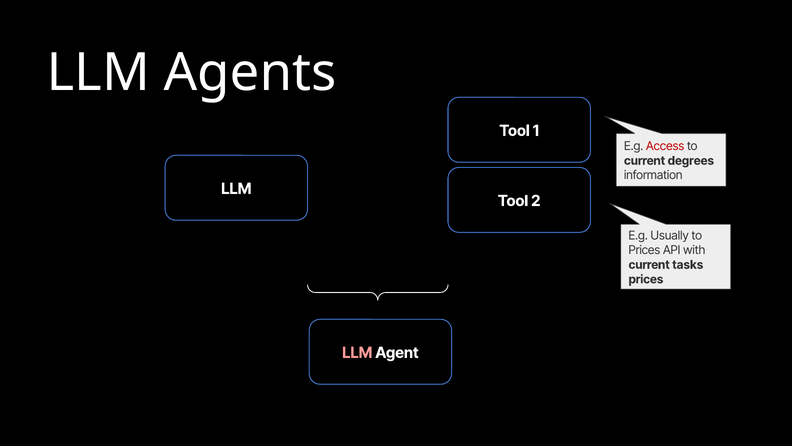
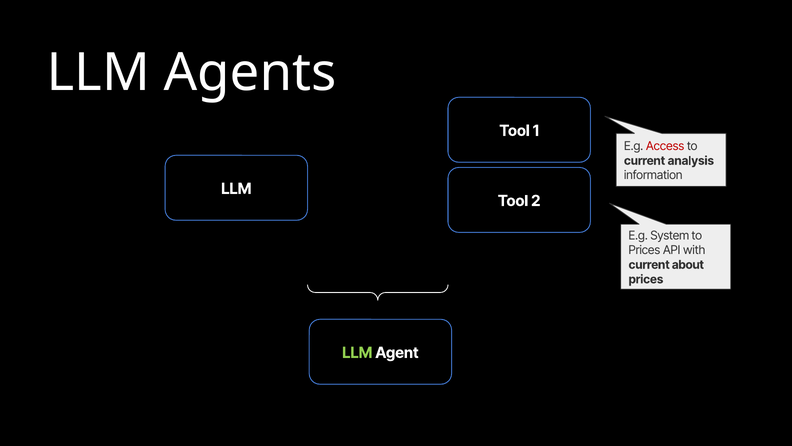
degrees: degrees -> analysis
Usually: Usually -> System
tasks: tasks -> about
LLM at (357, 352) colour: pink -> light green
